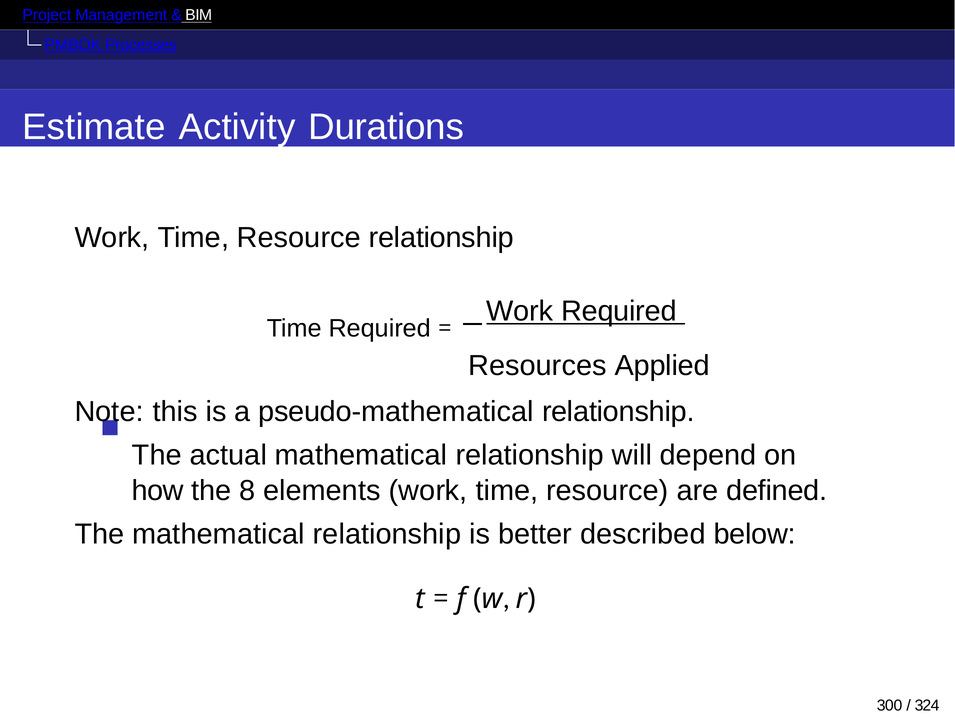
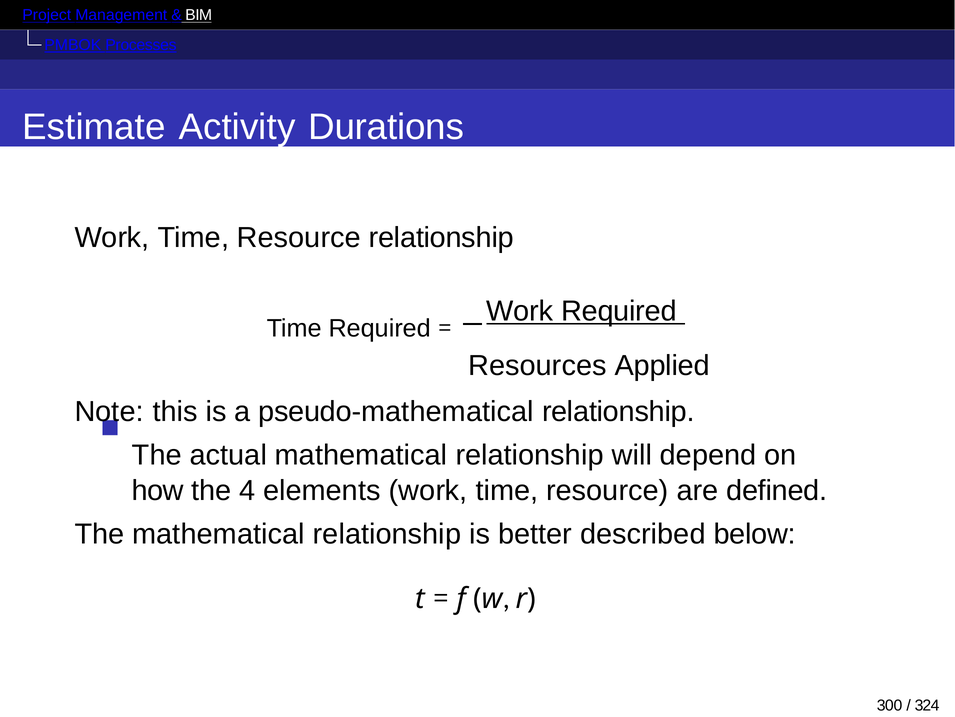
8: 8 -> 4
